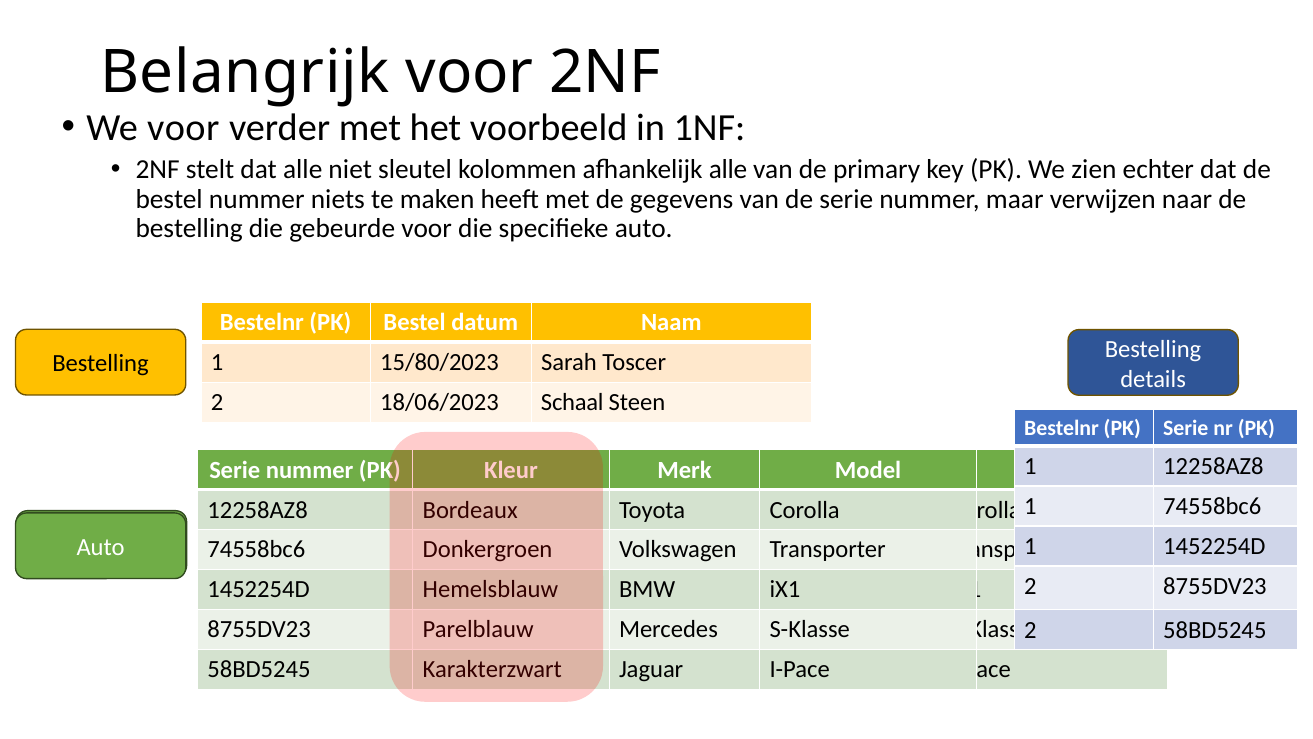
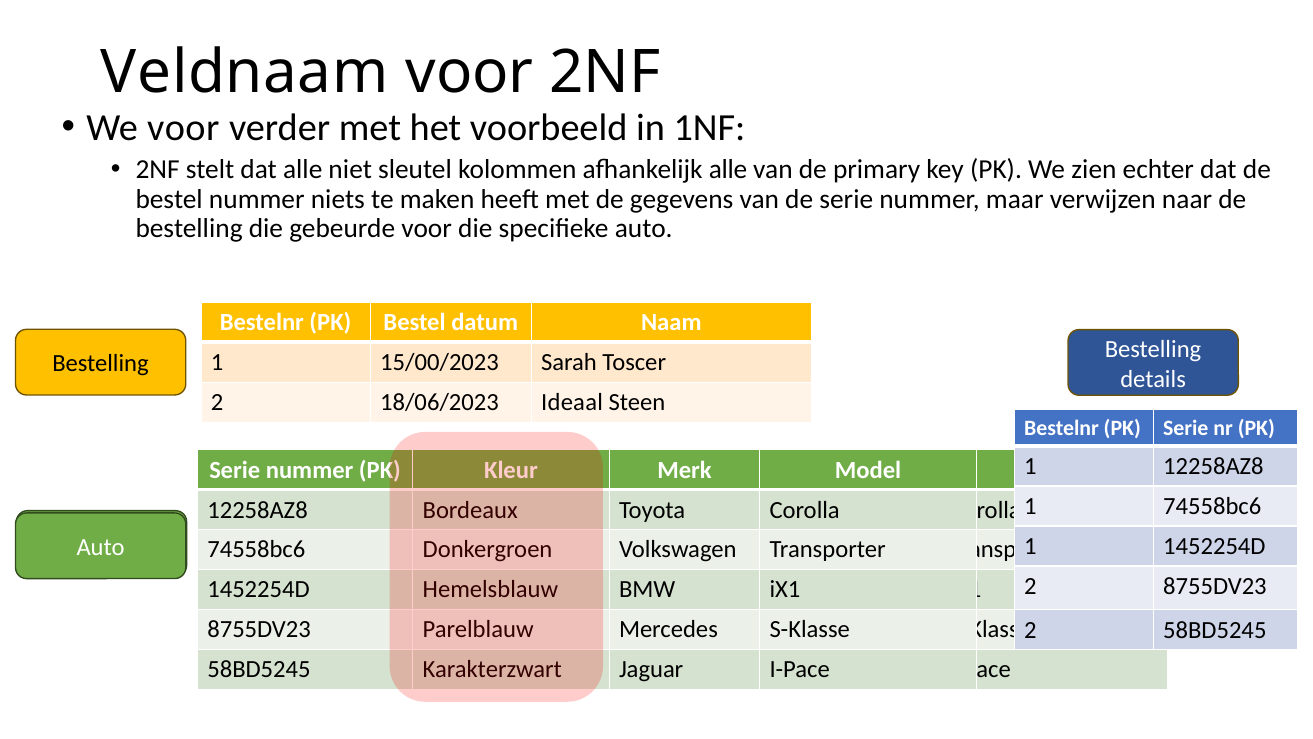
Belangrijk: Belangrijk -> Veldnaam
15/80/2023: 15/80/2023 -> 15/00/2023
Schaal: Schaal -> Ideaal
